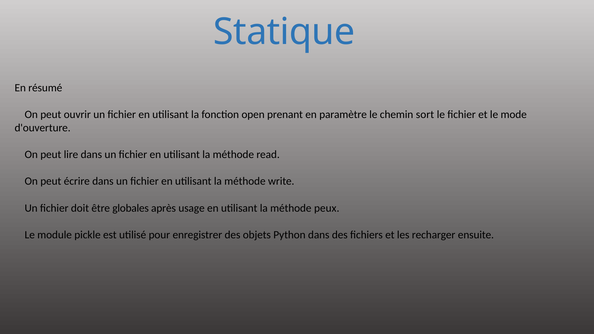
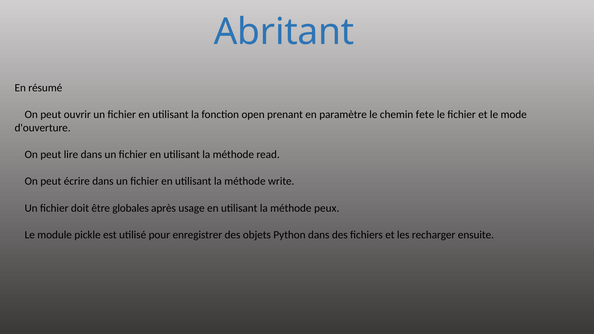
Statique: Statique -> Abritant
sort: sort -> fete
